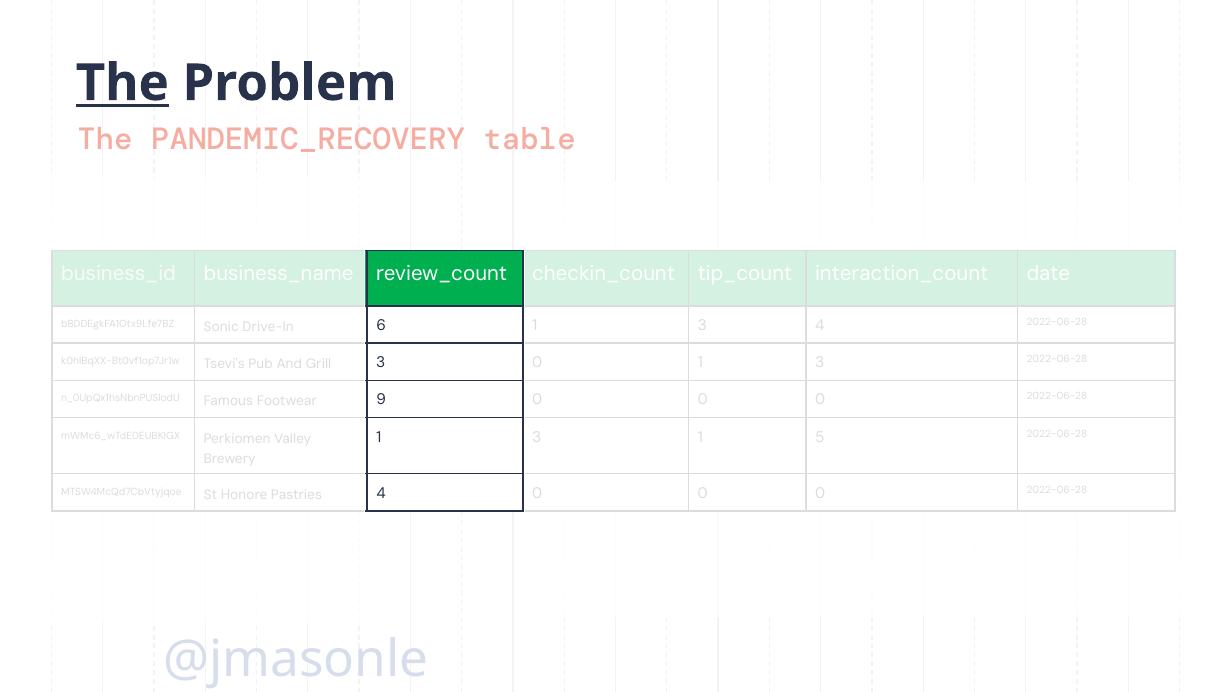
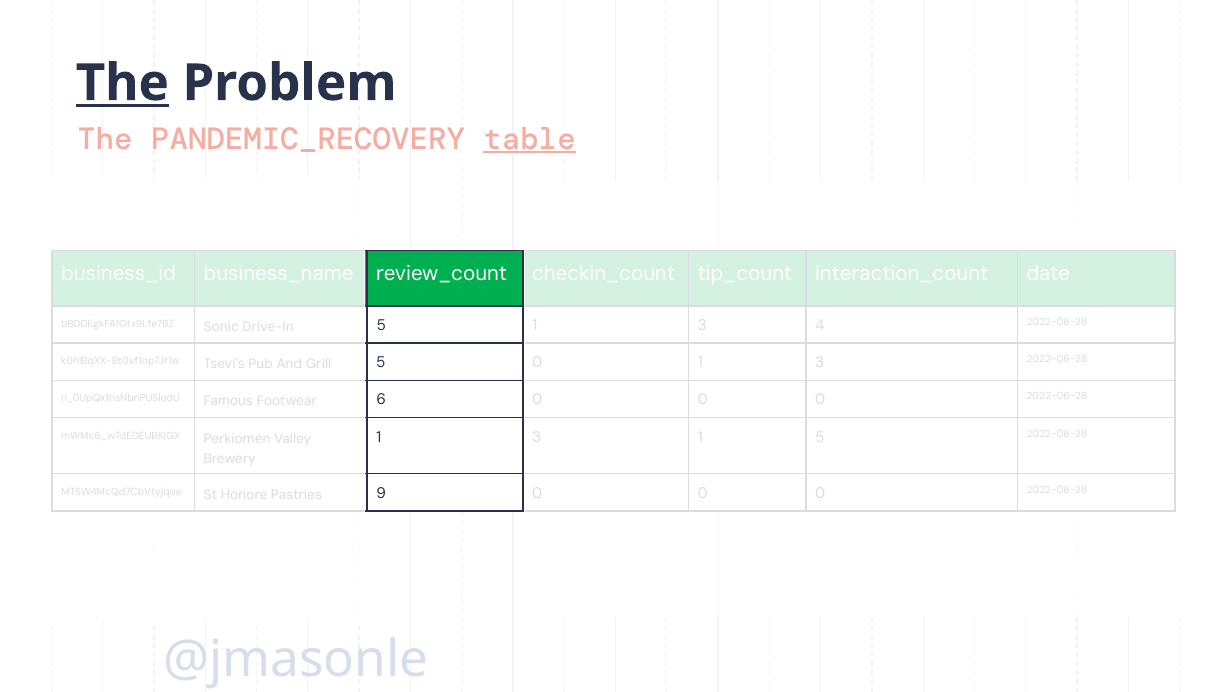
table underline: none -> present
6 at (381, 325): 6 -> 5
3 at (381, 363): 3 -> 5
9: 9 -> 6
4 at (381, 493): 4 -> 9
